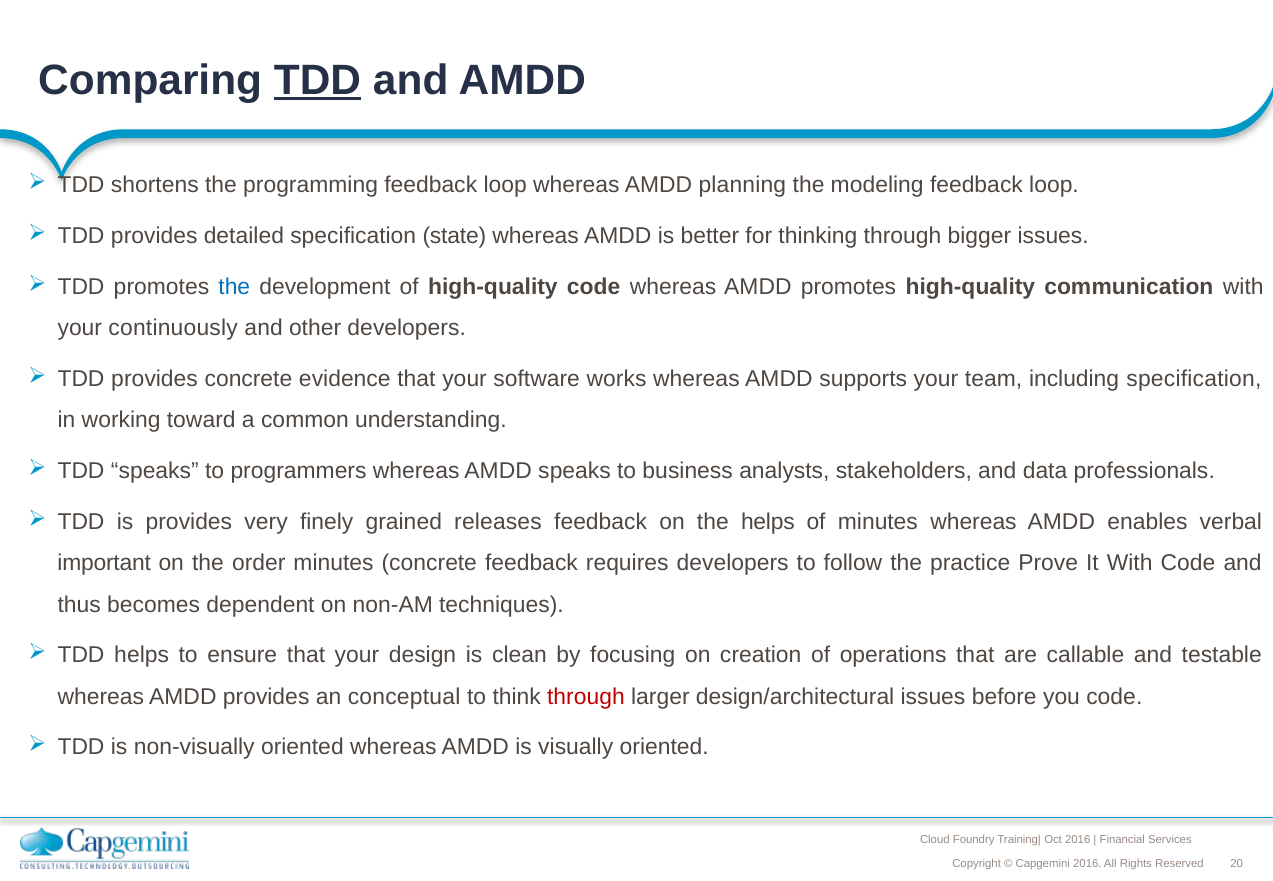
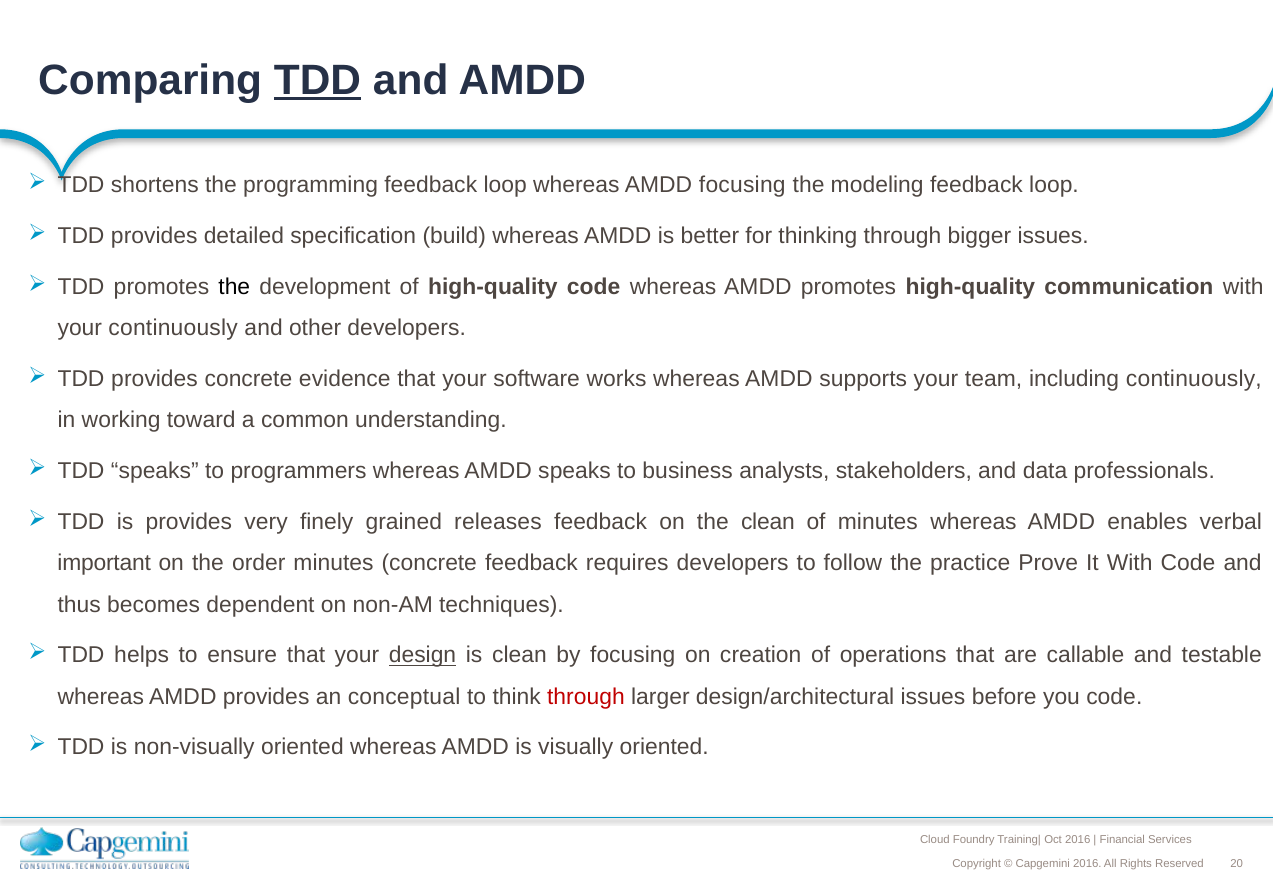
AMDD planning: planning -> focusing
state: state -> build
the at (234, 287) colour: blue -> black
including specification: specification -> continuously
the helps: helps -> clean
design underline: none -> present
